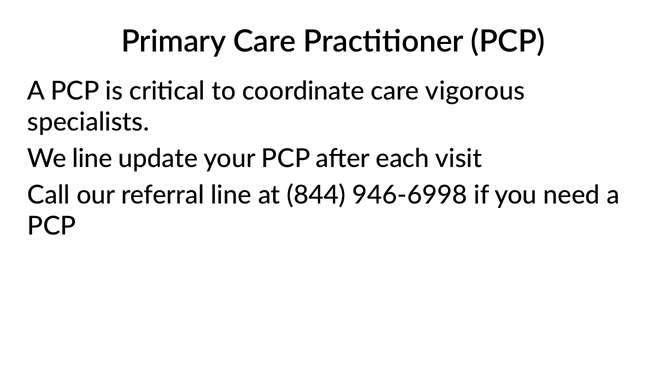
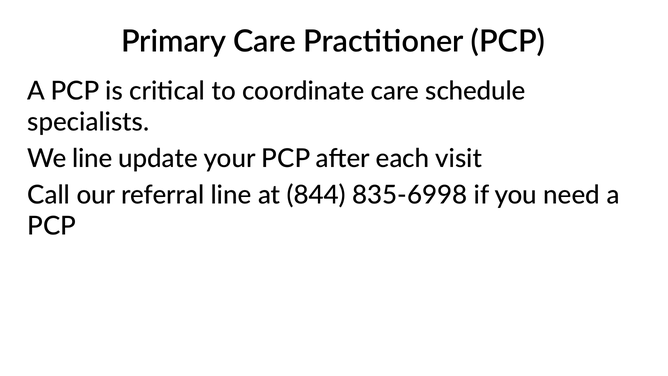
vigorous: vigorous -> schedule
946-6998: 946-6998 -> 835-6998
